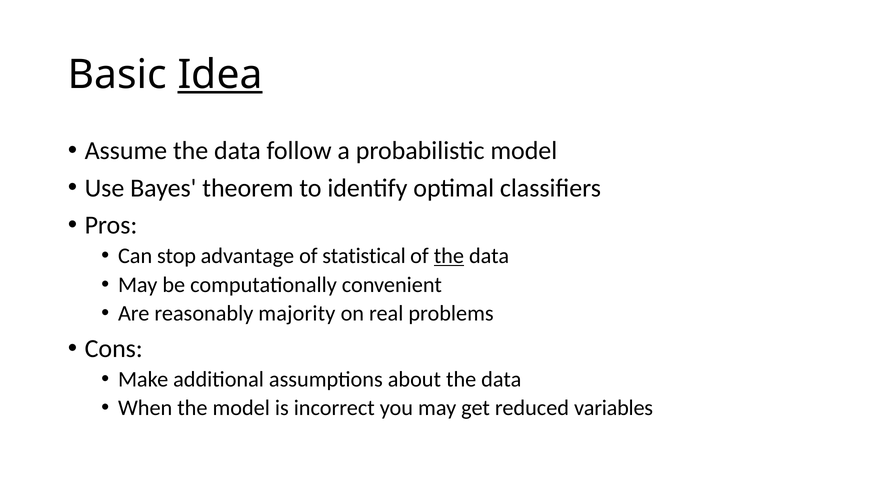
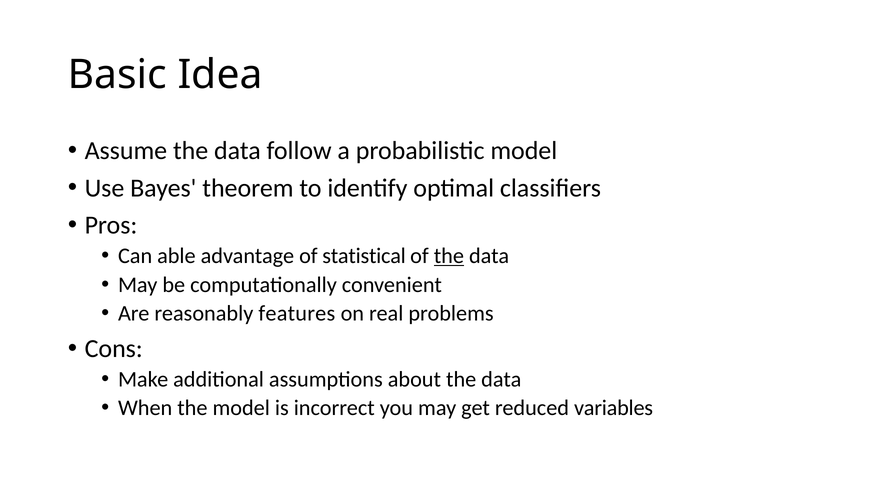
Idea underline: present -> none
stop: stop -> able
majority: majority -> features
